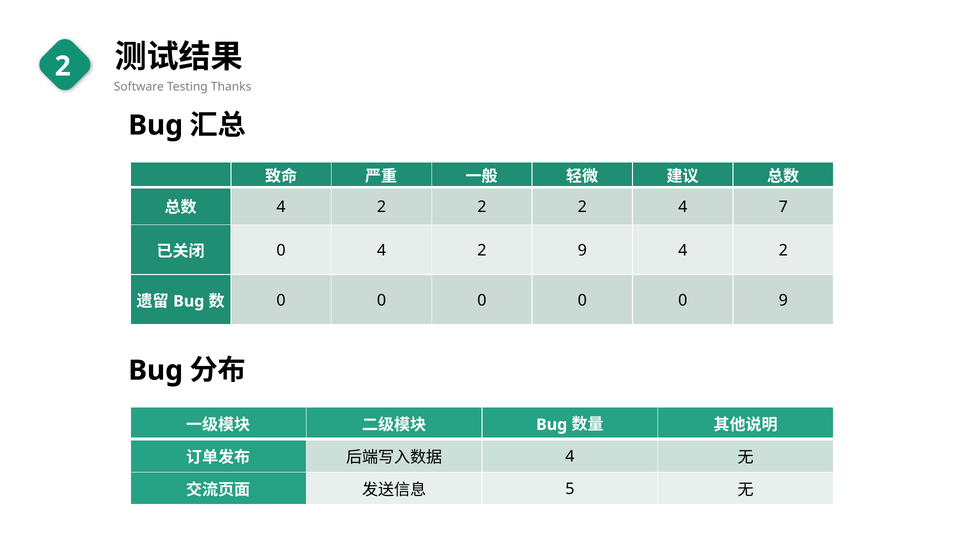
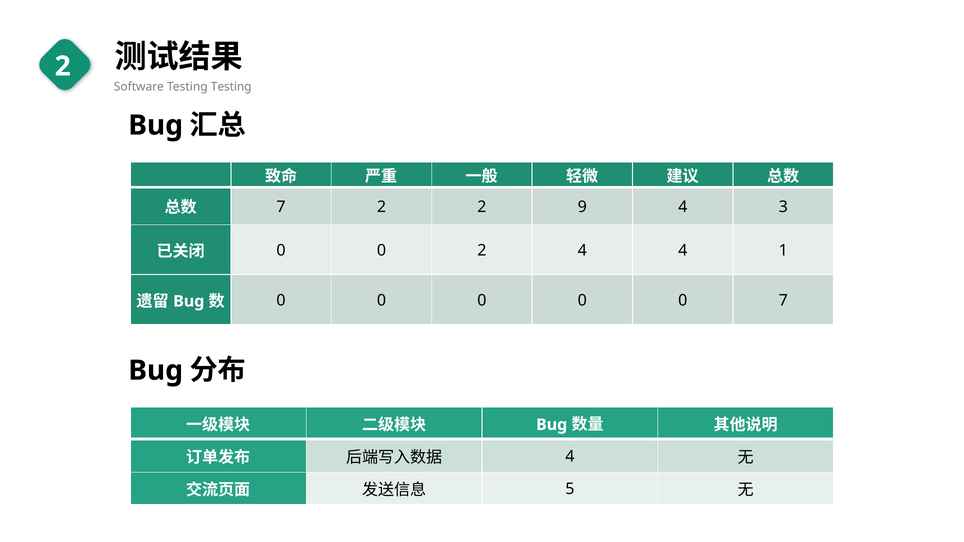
Testing Thanks: Thanks -> Testing
4 at (281, 207): 4 -> 7
2 2 2: 2 -> 9
7: 7 -> 3
4 at (381, 251): 4 -> 0
2 9: 9 -> 4
2 at (783, 251): 2 -> 1
0 9: 9 -> 7
